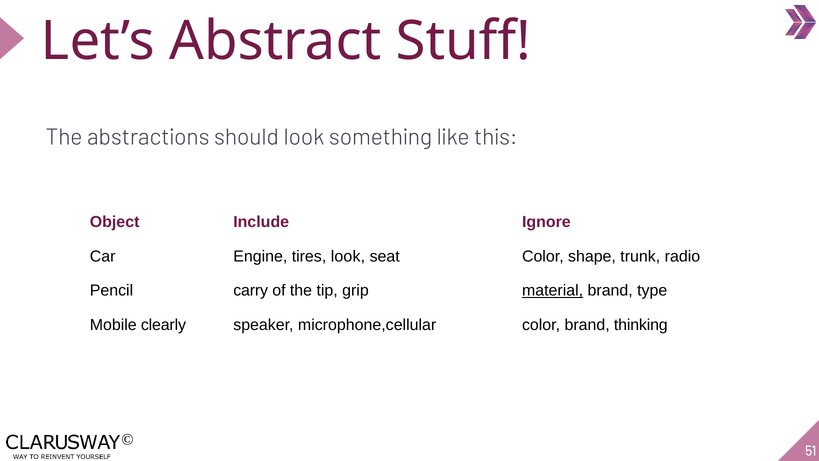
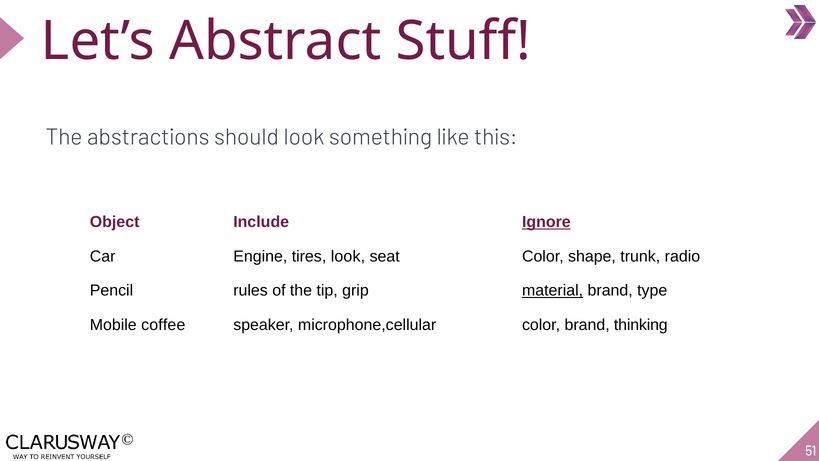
Ignore underline: none -> present
carry: carry -> rules
clearly: clearly -> coffee
